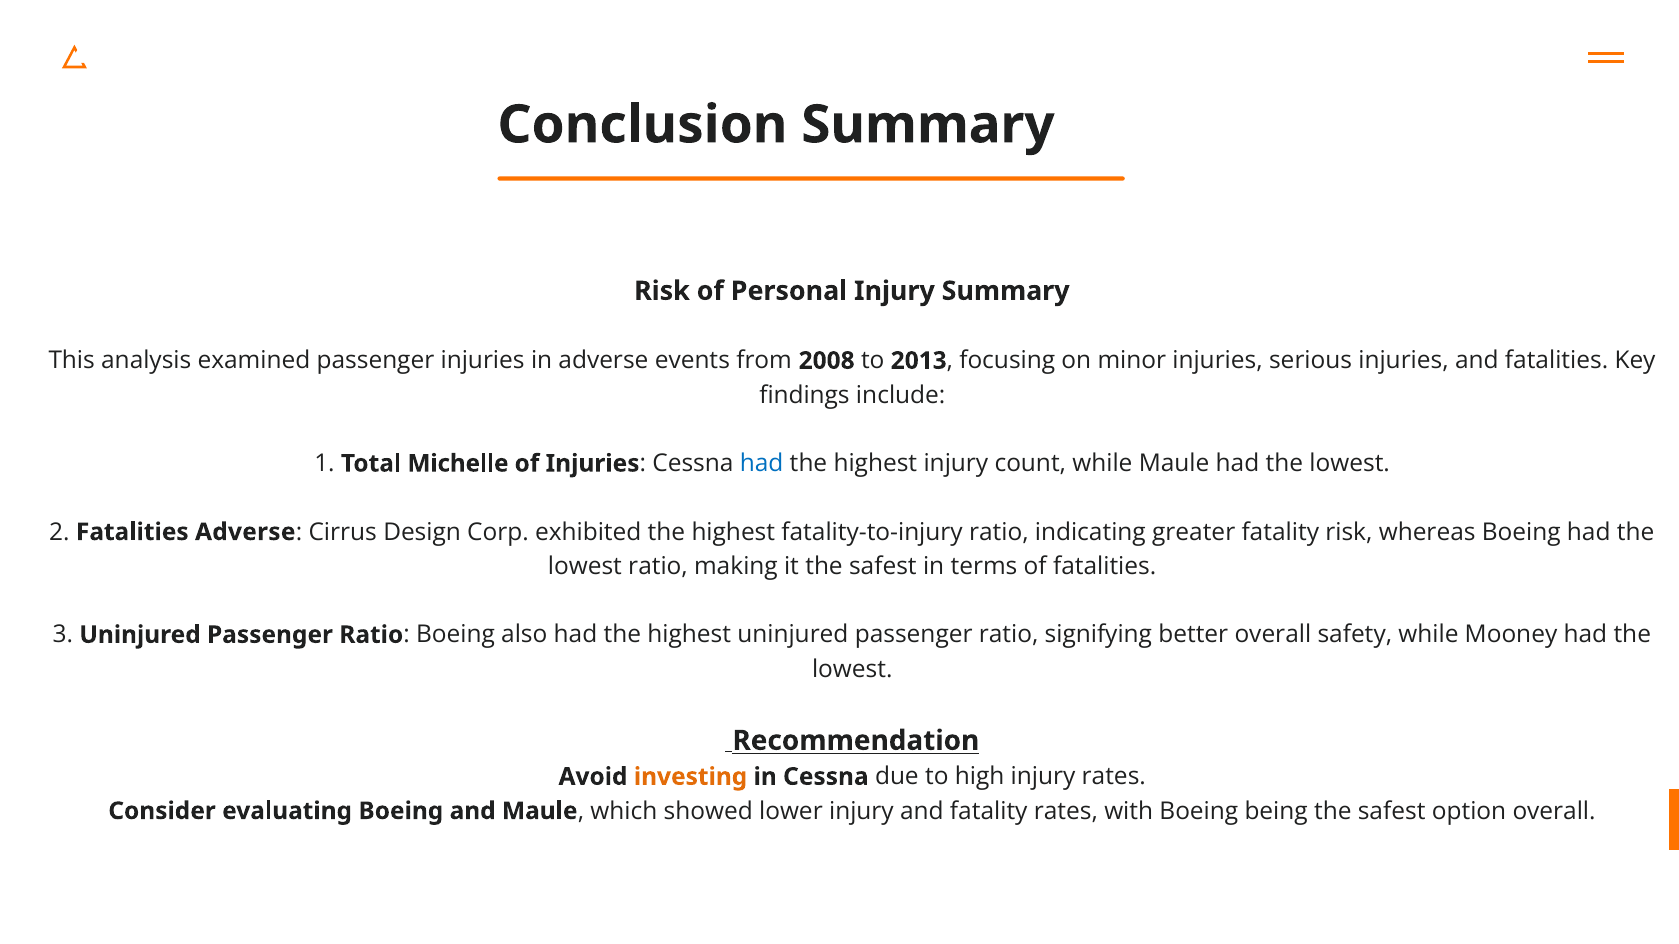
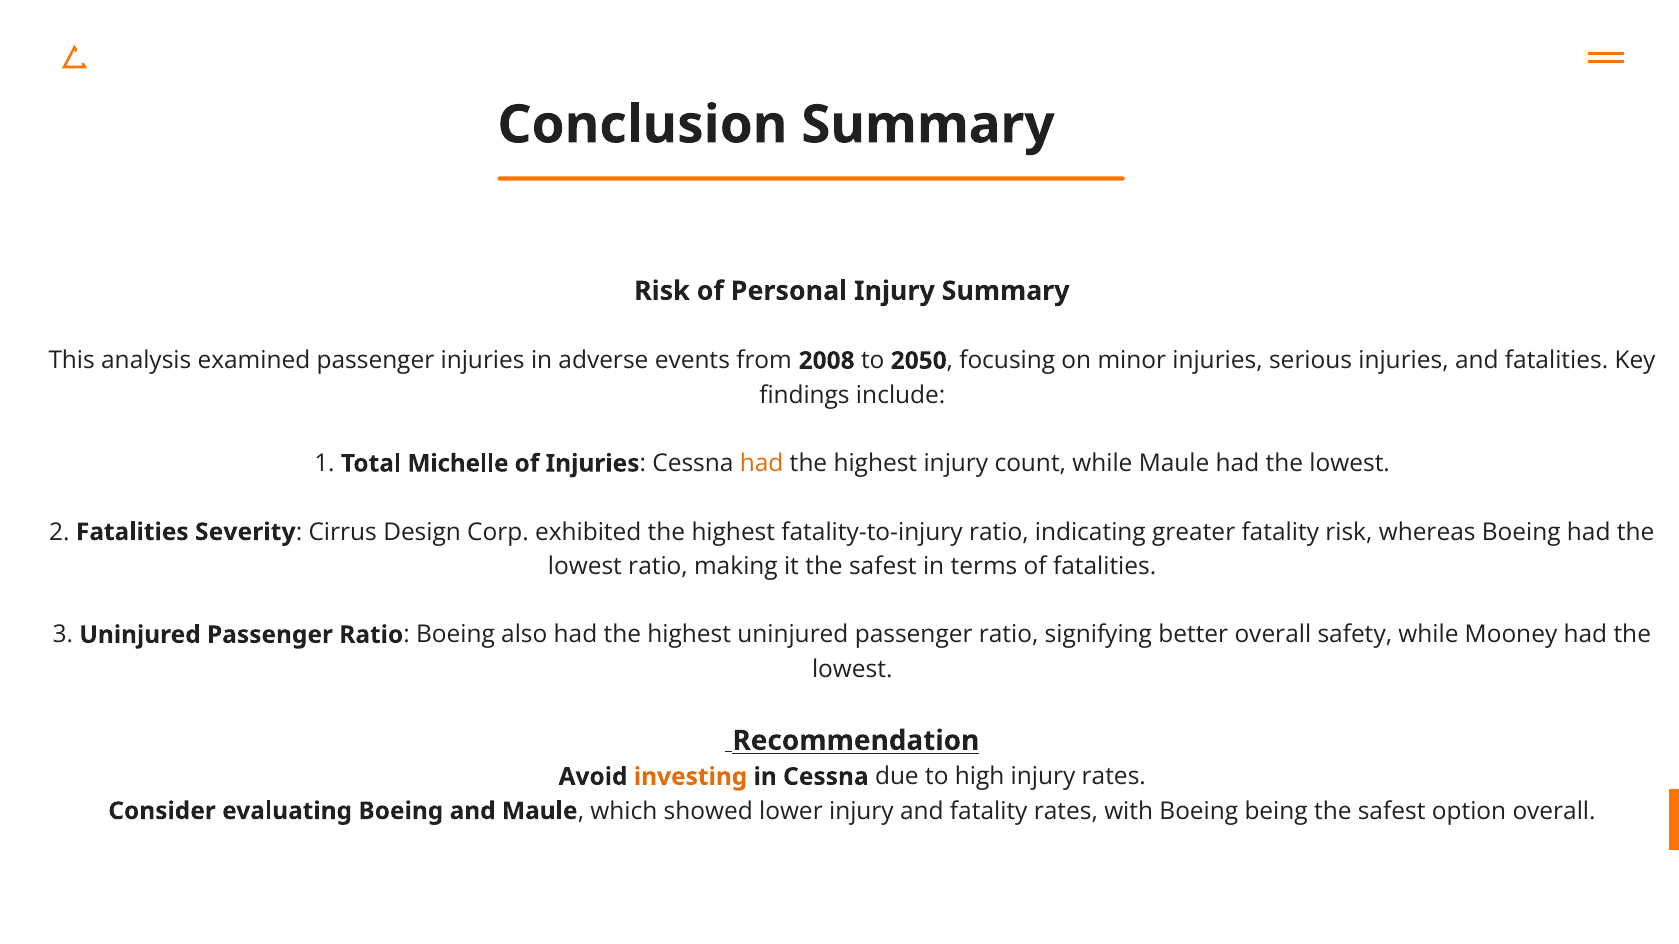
2013: 2013 -> 2050
had at (762, 464) colour: blue -> orange
Fatalities Adverse: Adverse -> Severity
